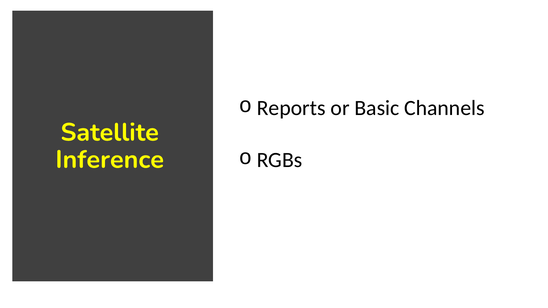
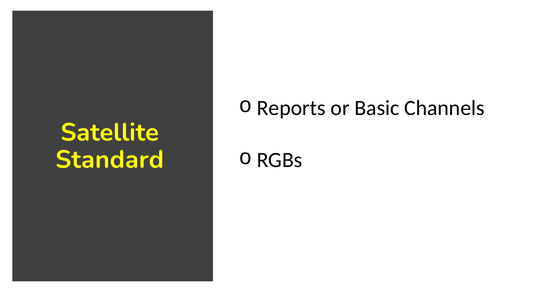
Inference: Inference -> Standard
